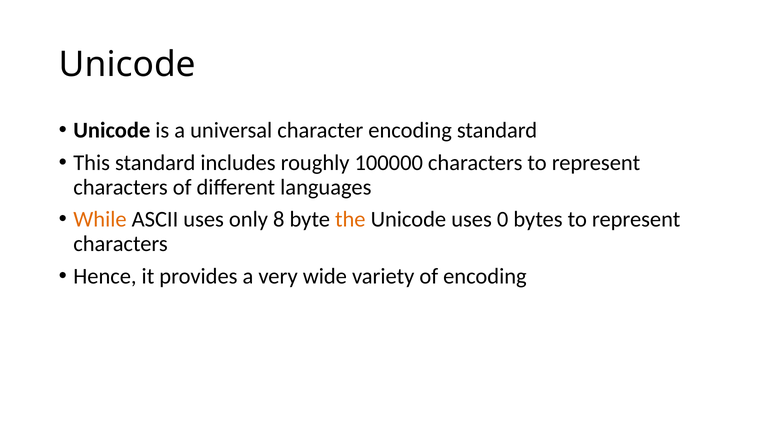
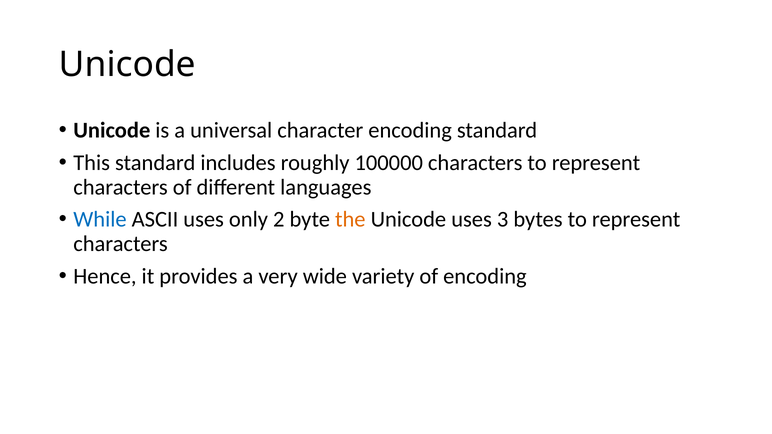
While colour: orange -> blue
8: 8 -> 2
0: 0 -> 3
